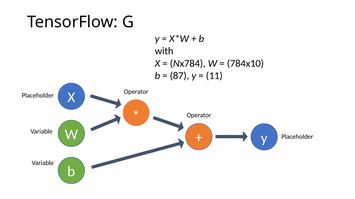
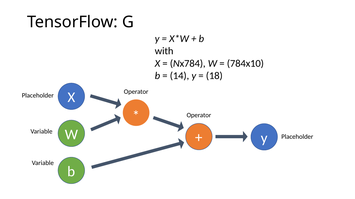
87: 87 -> 14
11: 11 -> 18
